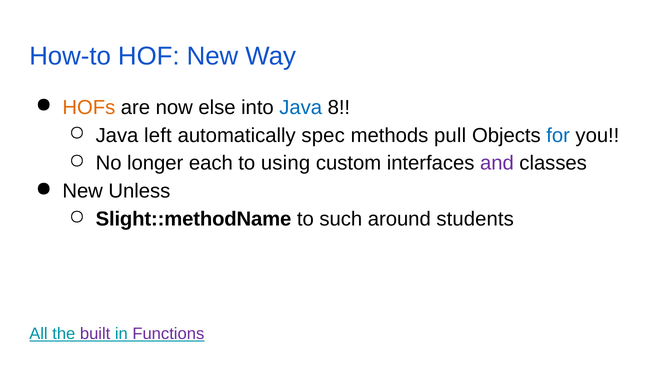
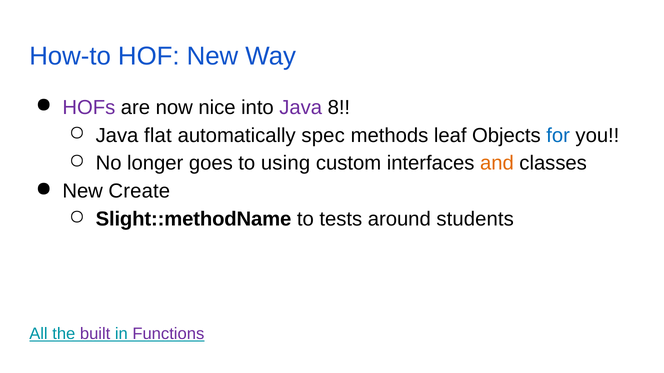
HOFs colour: orange -> purple
else: else -> nice
Java at (301, 108) colour: blue -> purple
left: left -> flat
pull: pull -> leaf
each: each -> goes
and colour: purple -> orange
Unless: Unless -> Create
such: such -> tests
